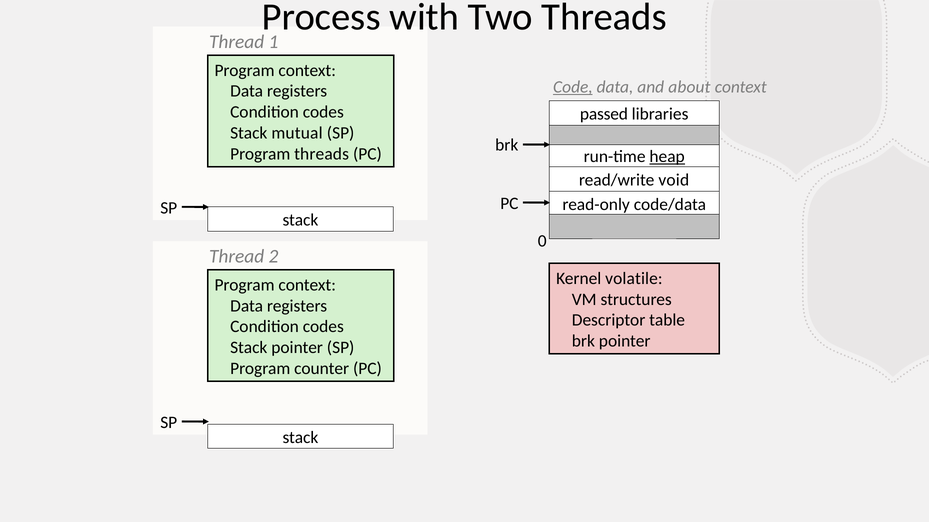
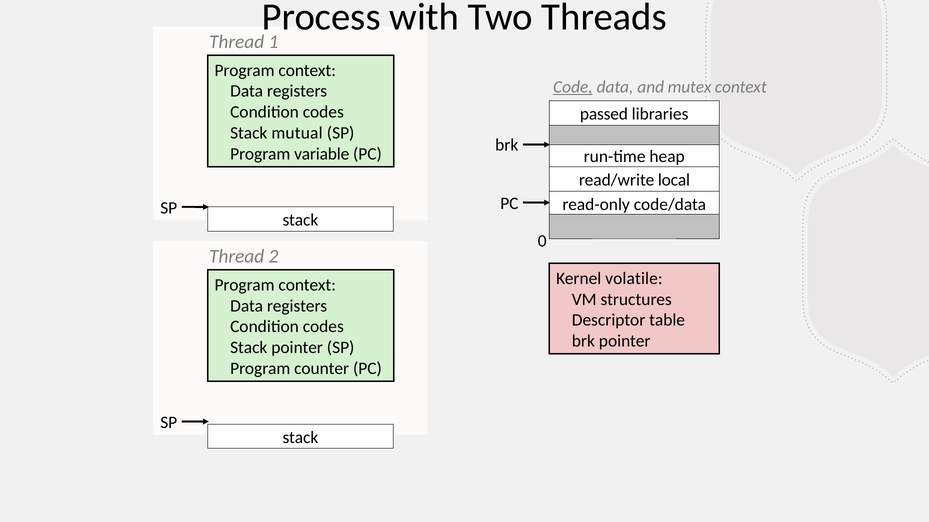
about: about -> mutex
Program threads: threads -> variable
heap underline: present -> none
void: void -> local
